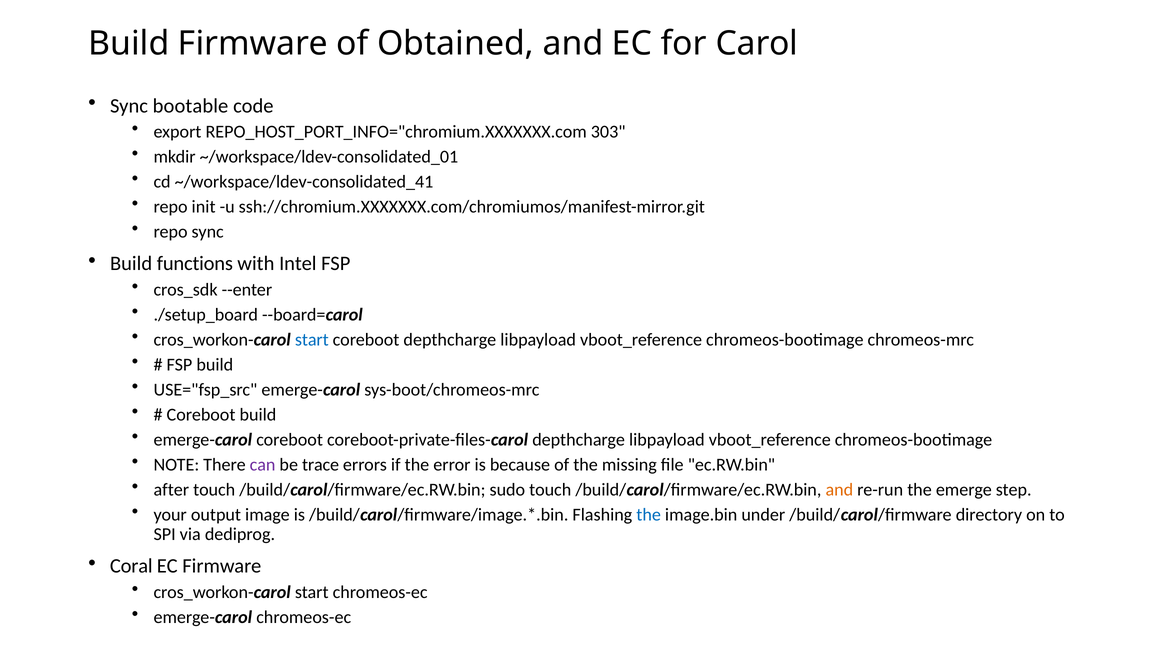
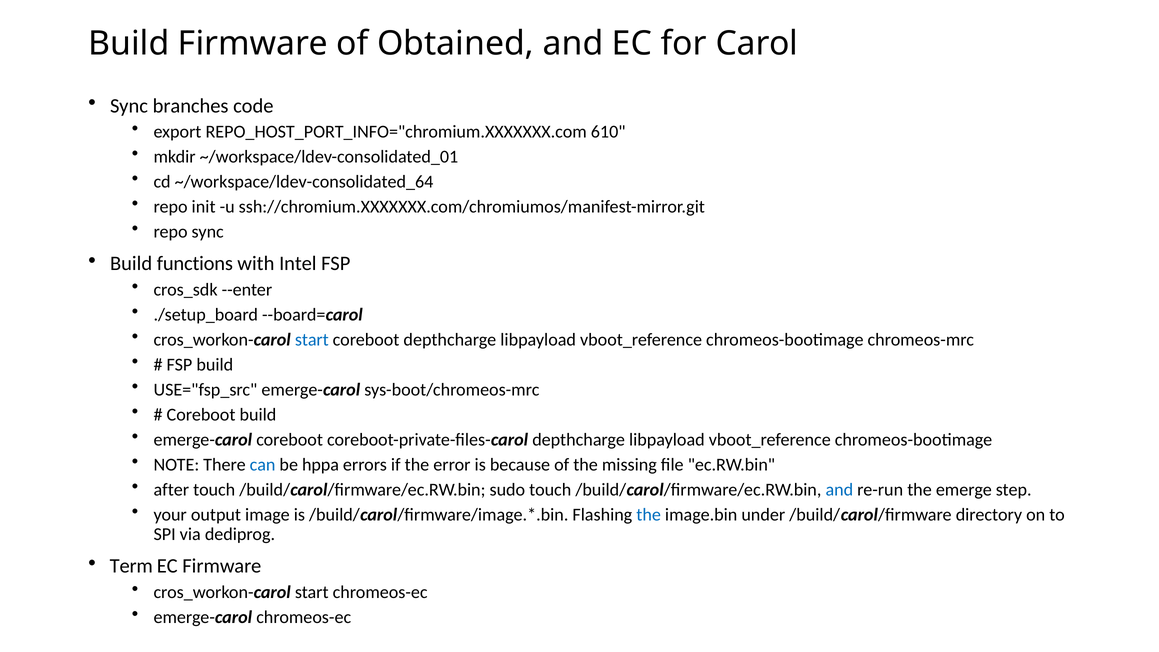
bootable: bootable -> branches
303: 303 -> 610
~/workspace/ldev-consolidated_41: ~/workspace/ldev-consolidated_41 -> ~/workspace/ldev-consolidated_64
can colour: purple -> blue
trace: trace -> hppa
and at (839, 489) colour: orange -> blue
Coral: Coral -> Term
